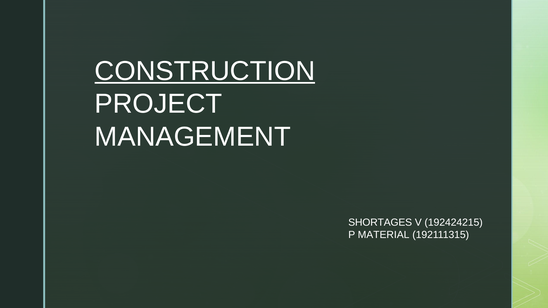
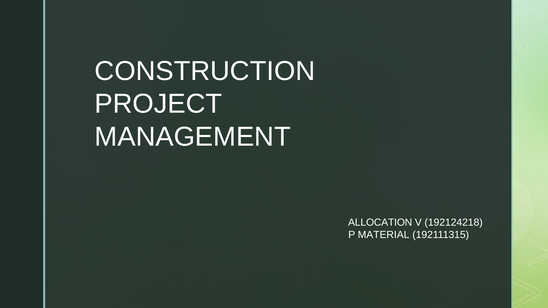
CONSTRUCTION underline: present -> none
SHORTAGES: SHORTAGES -> ALLOCATION
192424215: 192424215 -> 192124218
